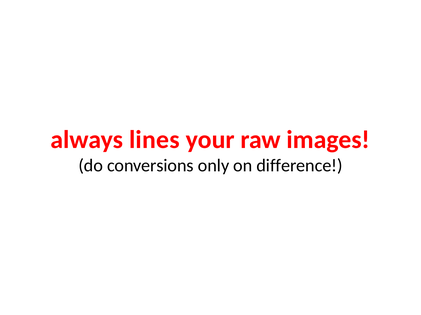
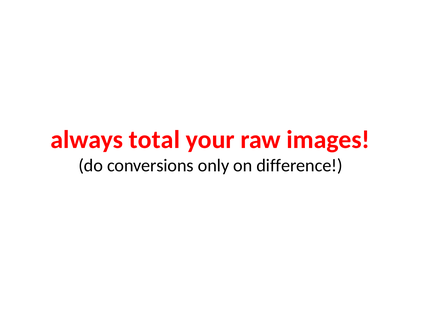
lines: lines -> total
